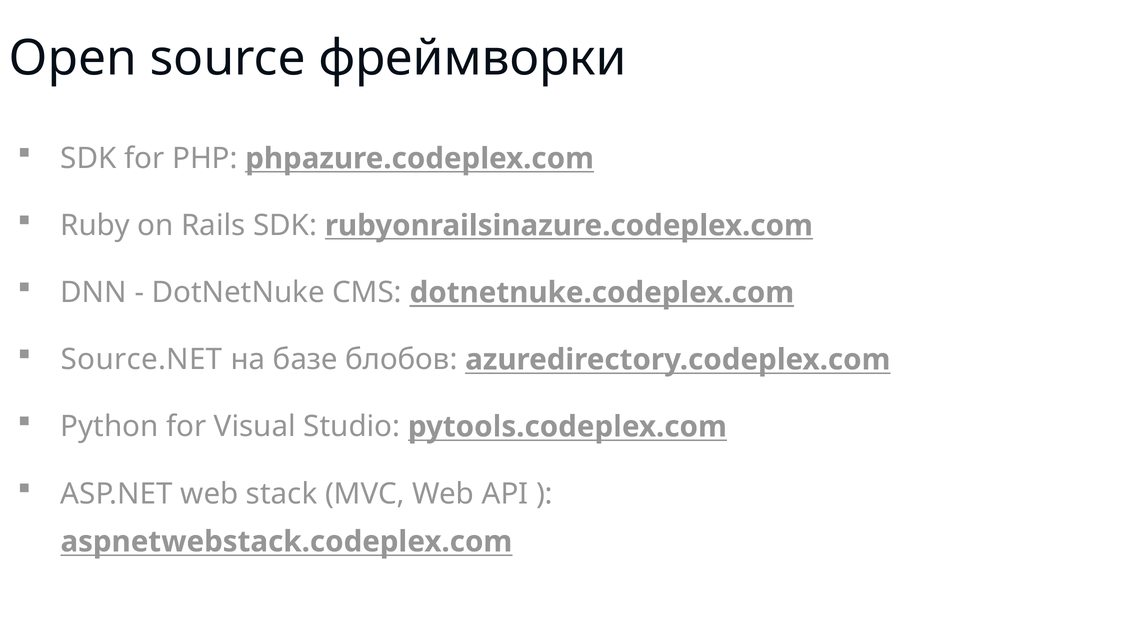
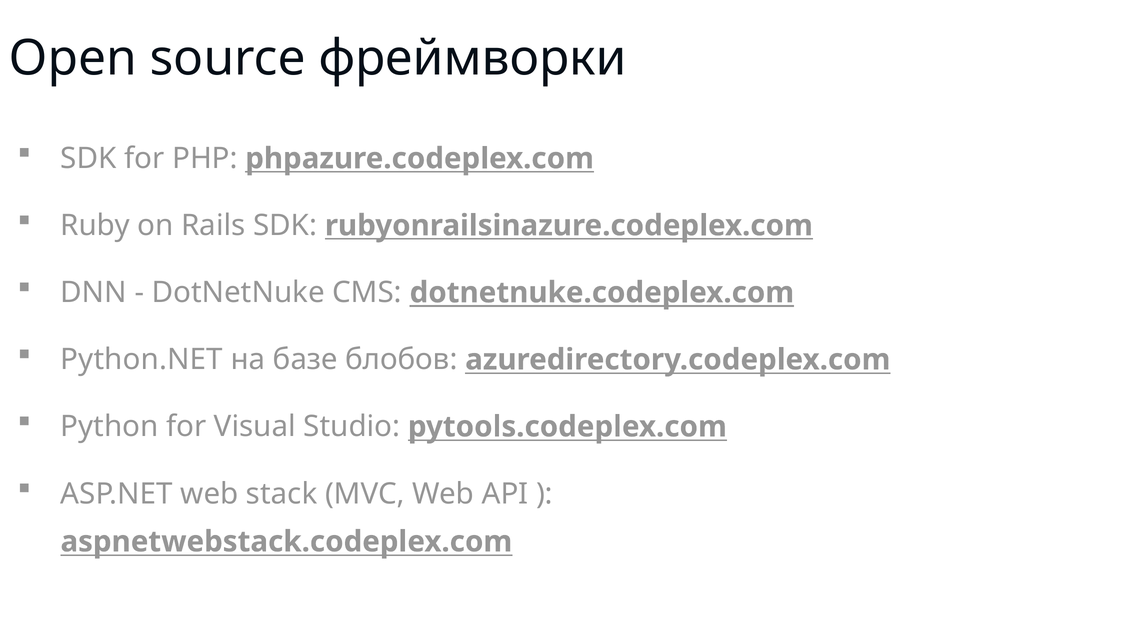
Source.NET: Source.NET -> Python.NET
